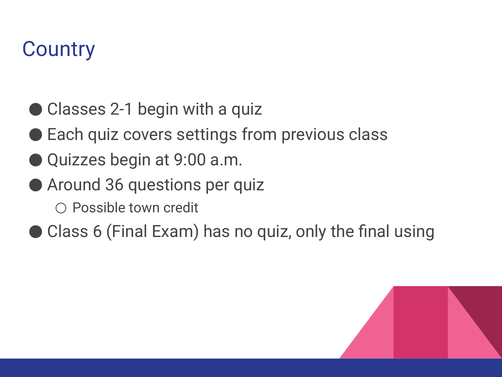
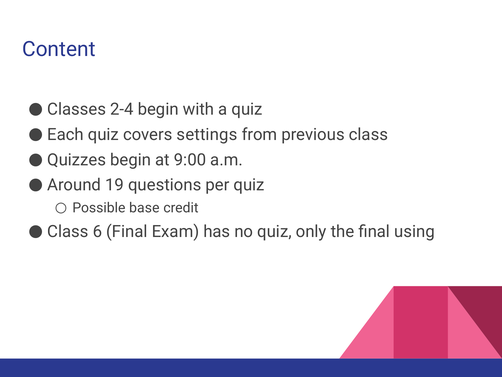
Country: Country -> Content
2-1: 2-1 -> 2-4
36: 36 -> 19
town: town -> base
